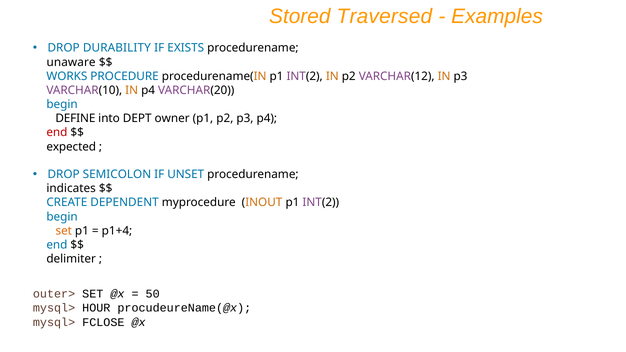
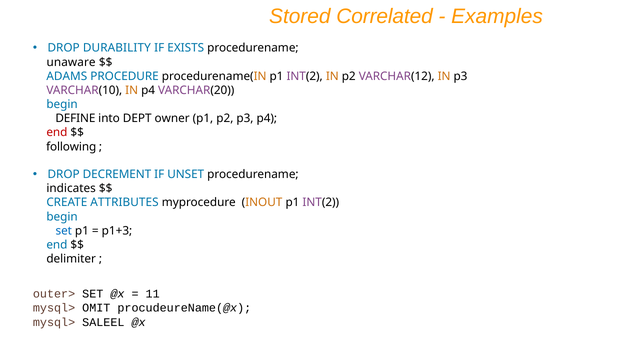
Traversed: Traversed -> Correlated
WORKS: WORKS -> ADAMS
expected: expected -> following
SEMICOLON: SEMICOLON -> DECREMENT
DEPENDENT: DEPENDENT -> ATTRIBUTES
set at (64, 231) colour: orange -> blue
p1+4: p1+4 -> p1+3
50: 50 -> 11
HOUR: HOUR -> OMIT
FCLOSE: FCLOSE -> SALEEL
